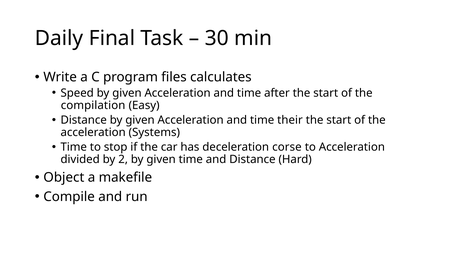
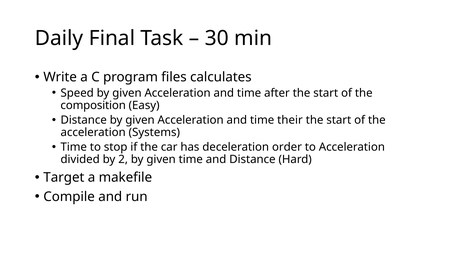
compilation: compilation -> composition
corse: corse -> order
Object: Object -> Target
